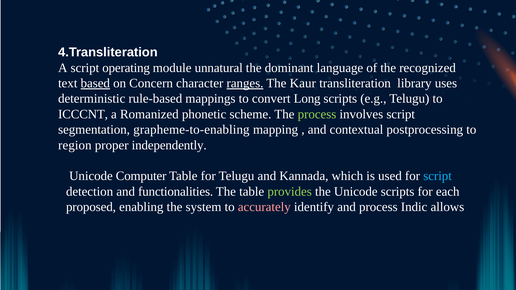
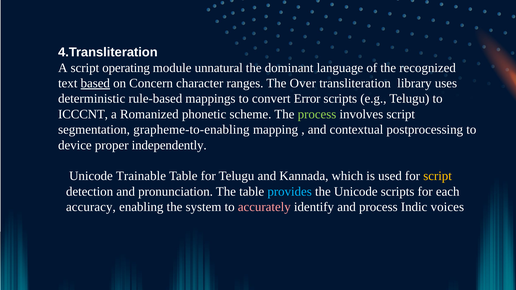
ranges underline: present -> none
Kaur: Kaur -> Over
Long: Long -> Error
region: region -> device
Computer: Computer -> Trainable
script at (438, 176) colour: light blue -> yellow
functionalities: functionalities -> pronunciation
provides colour: light green -> light blue
proposed: proposed -> accuracy
allows: allows -> voices
